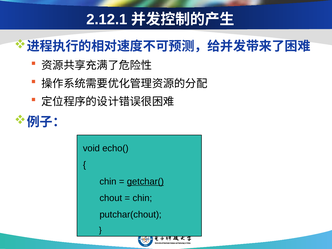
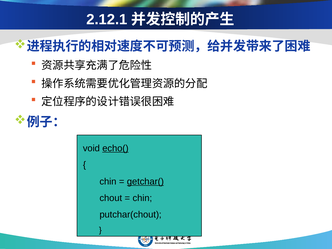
echo( underline: none -> present
